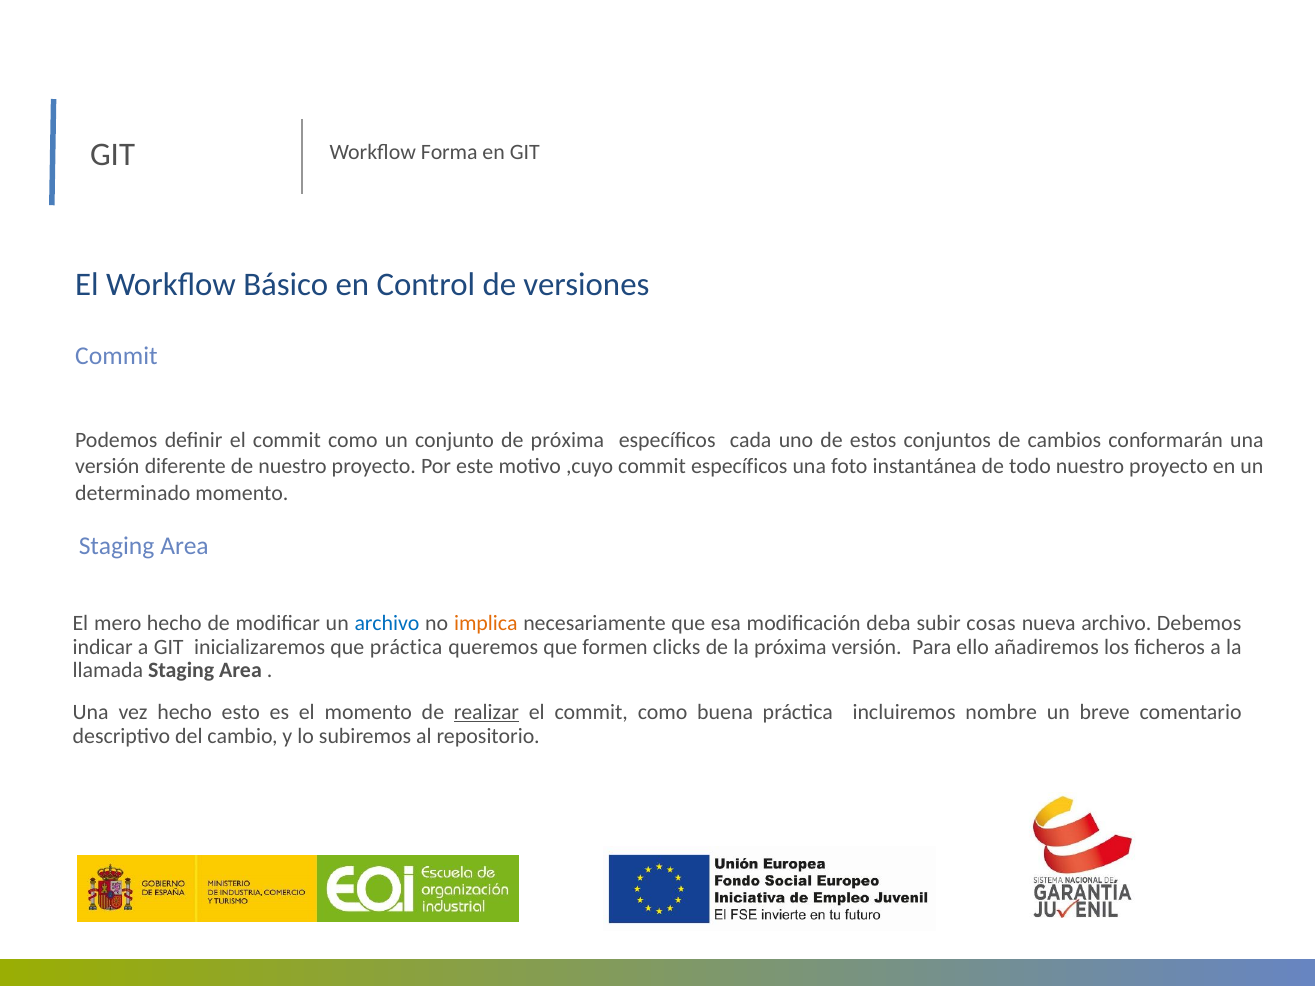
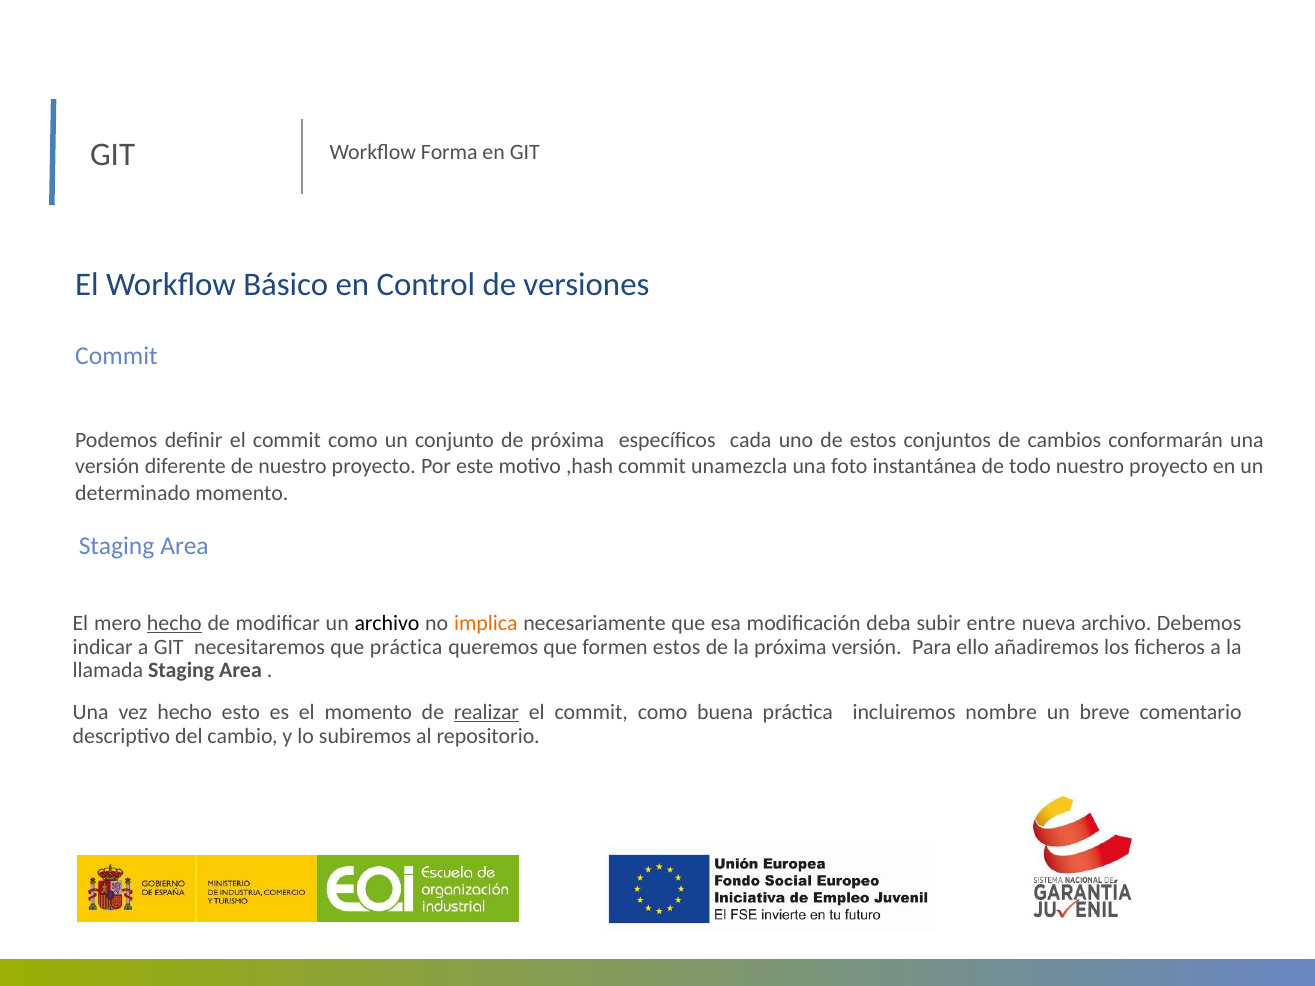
,cuyo: ,cuyo -> ,hash
commit específicos: específicos -> unamezcla
hecho at (174, 623) underline: none -> present
archivo at (387, 623) colour: blue -> black
cosas: cosas -> entre
inicializaremos: inicializaremos -> necesitaremos
formen clicks: clicks -> estos
